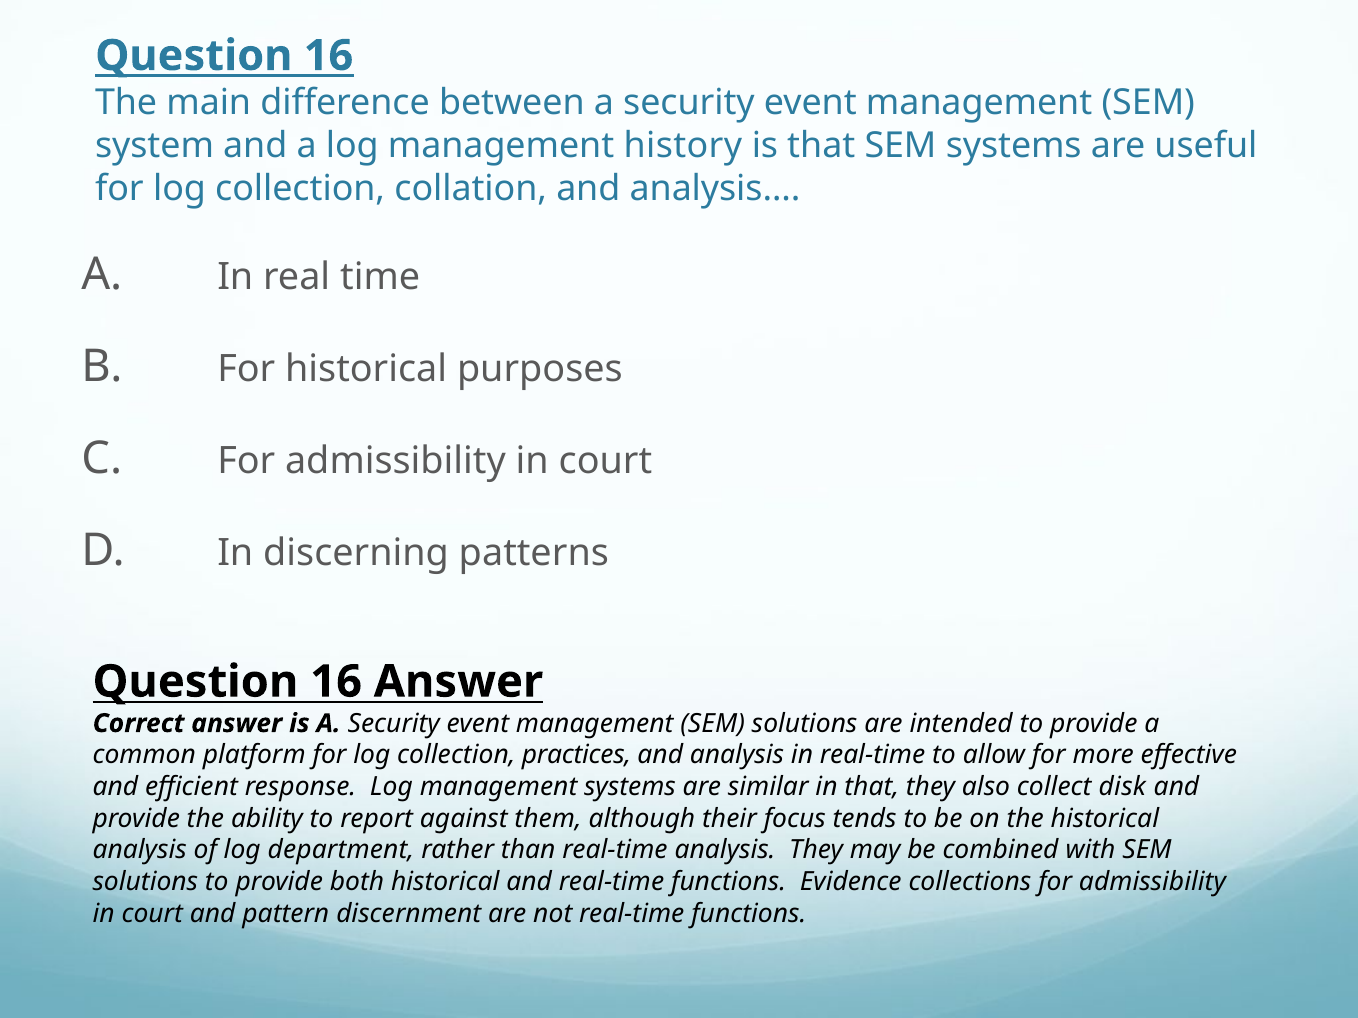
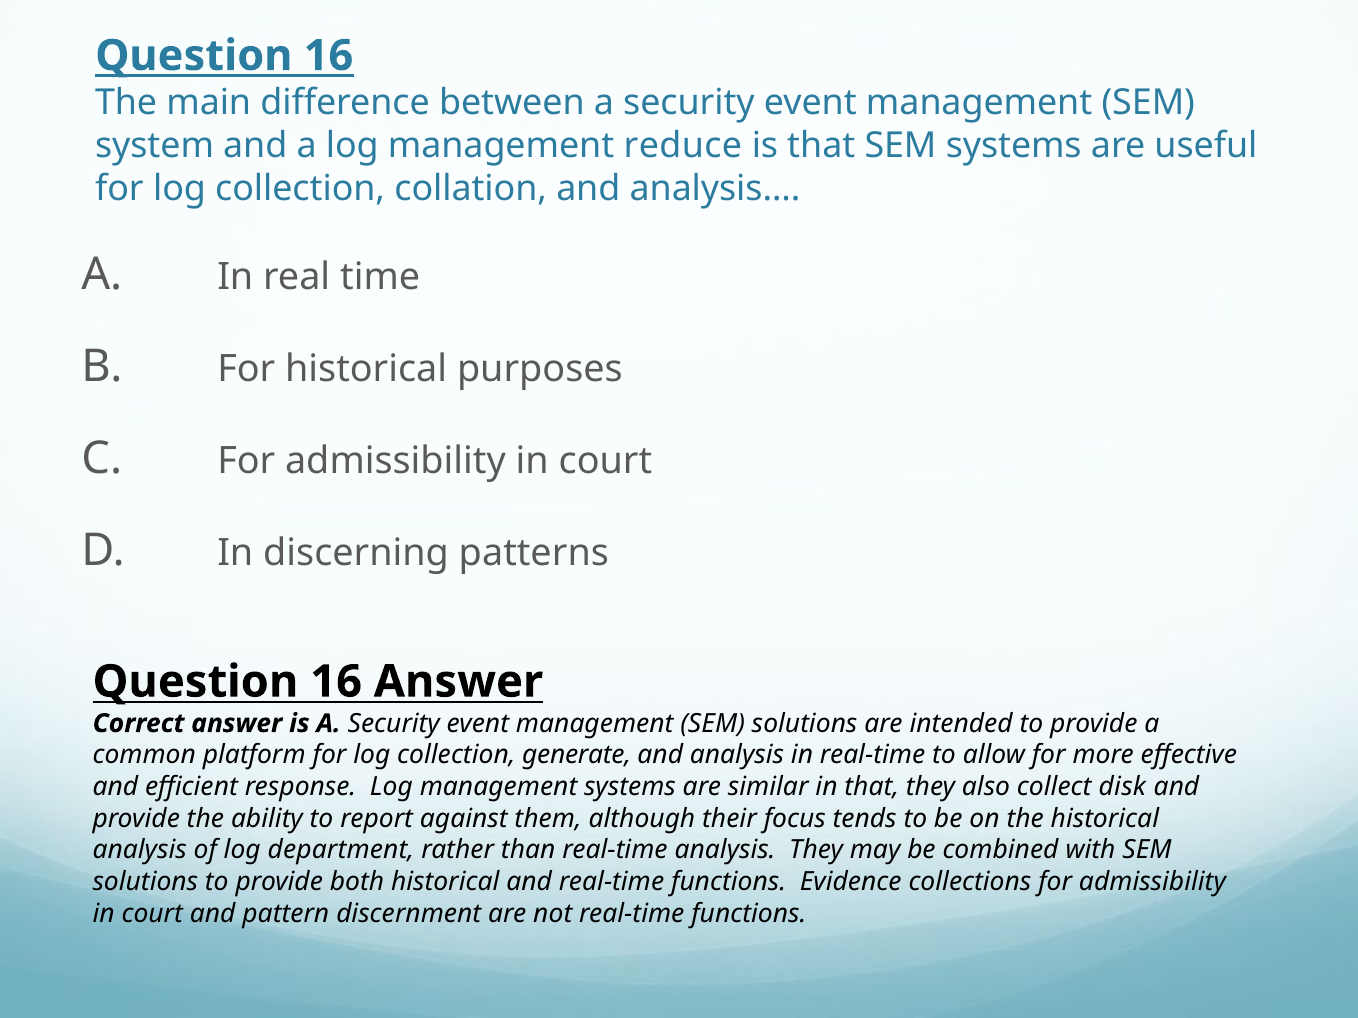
history: history -> reduce
practices: practices -> generate
